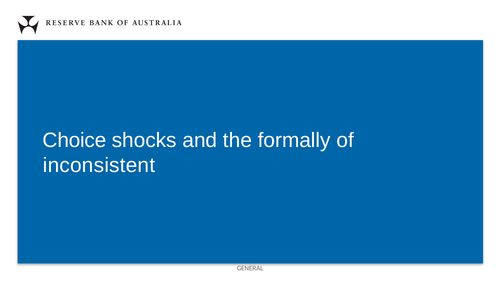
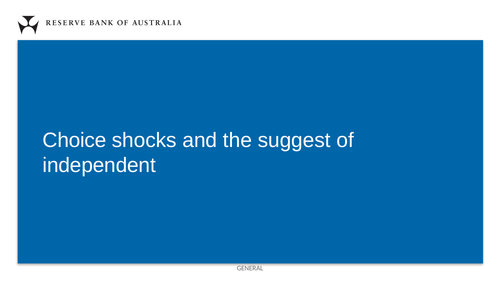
formally: formally -> suggest
inconsistent: inconsistent -> independent
